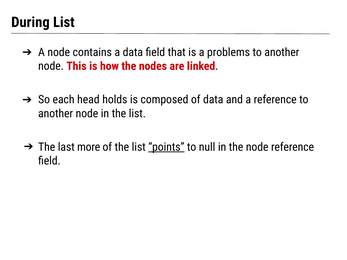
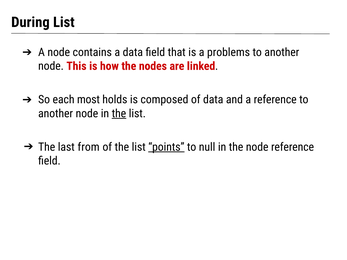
head: head -> most
the at (119, 114) underline: none -> present
more: more -> from
